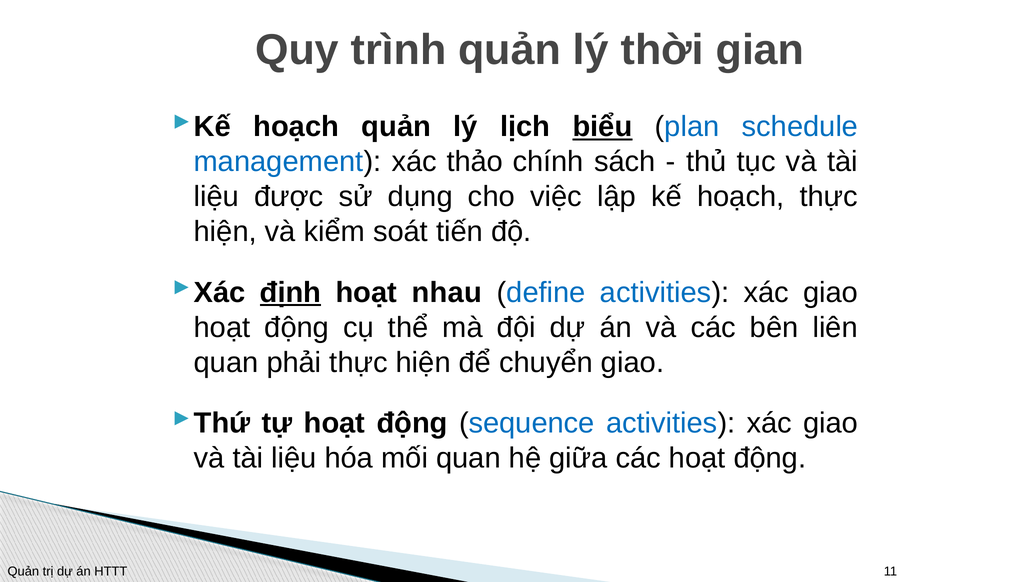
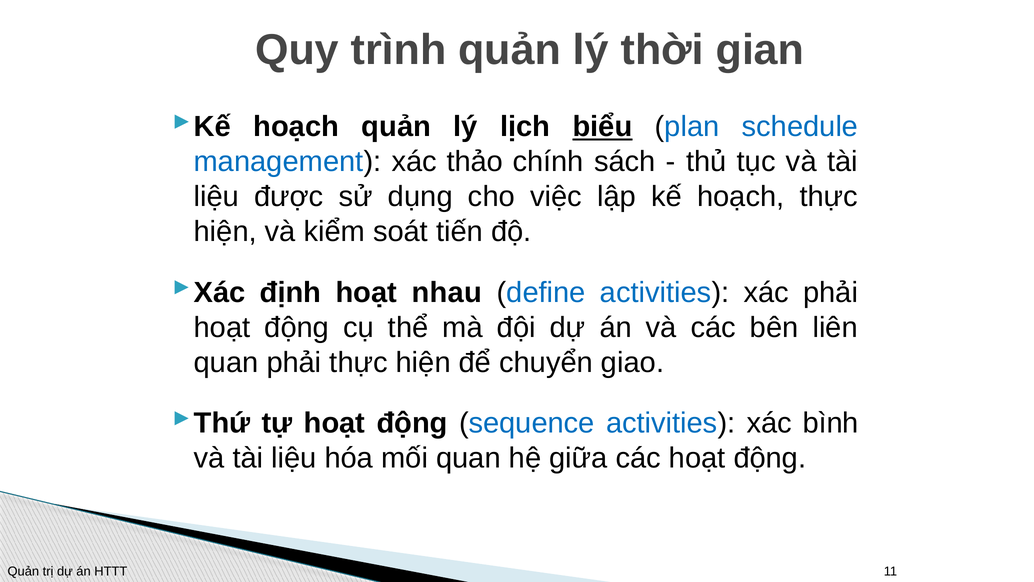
định underline: present -> none
define activities xác giao: giao -> phải
sequence activities xác giao: giao -> bình
